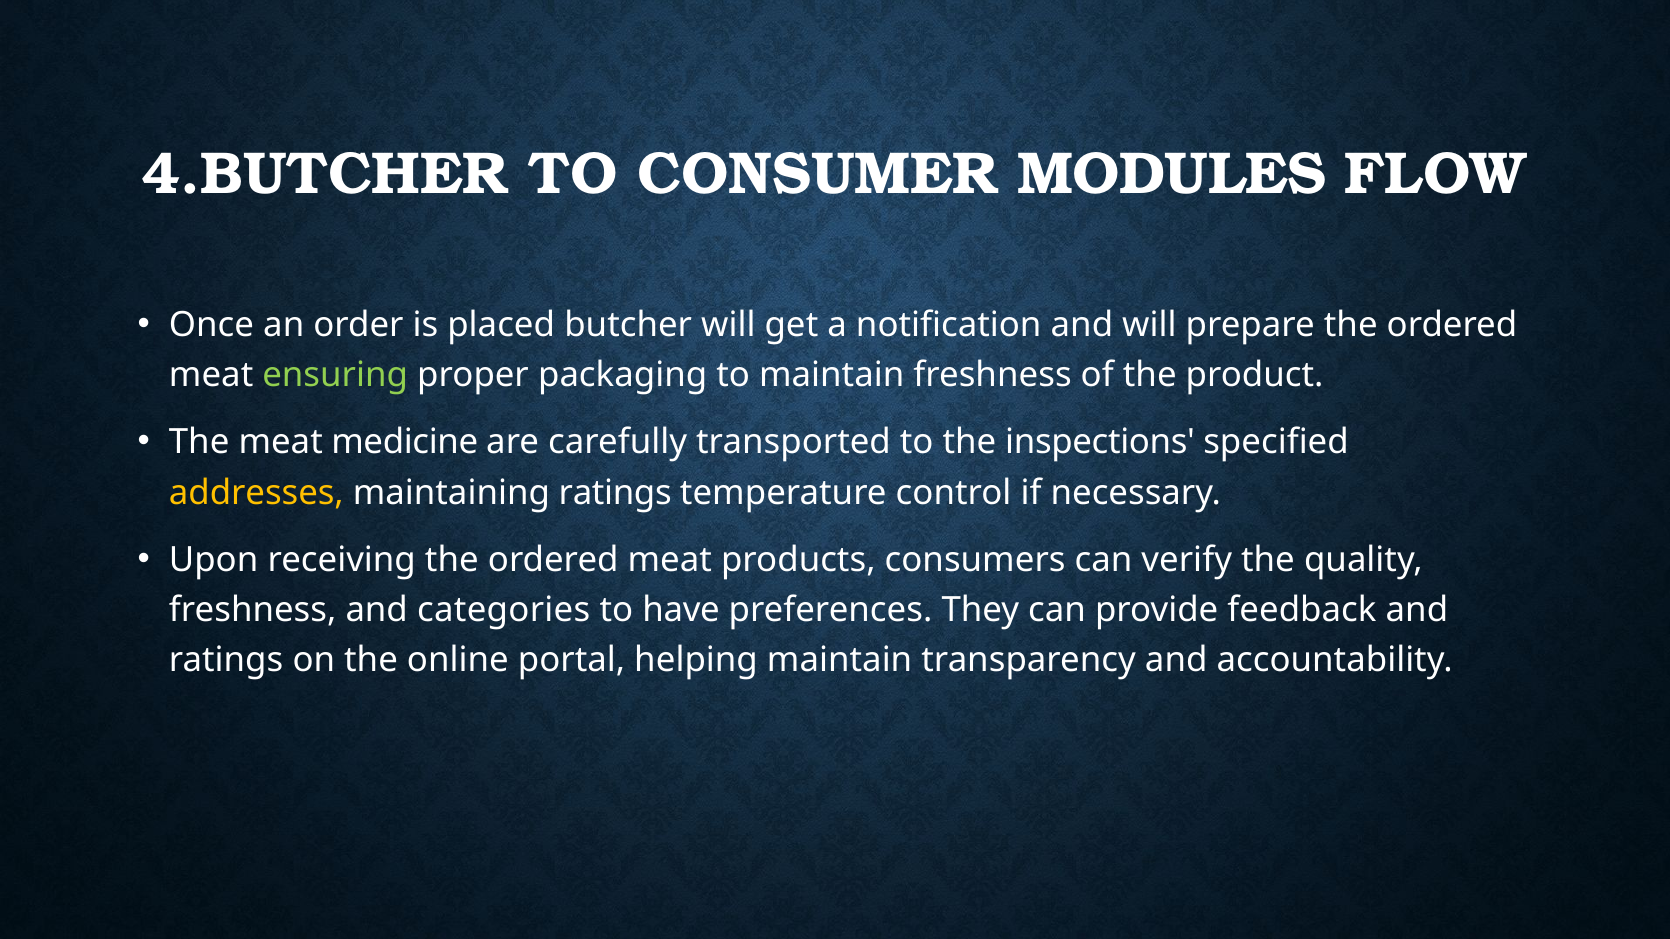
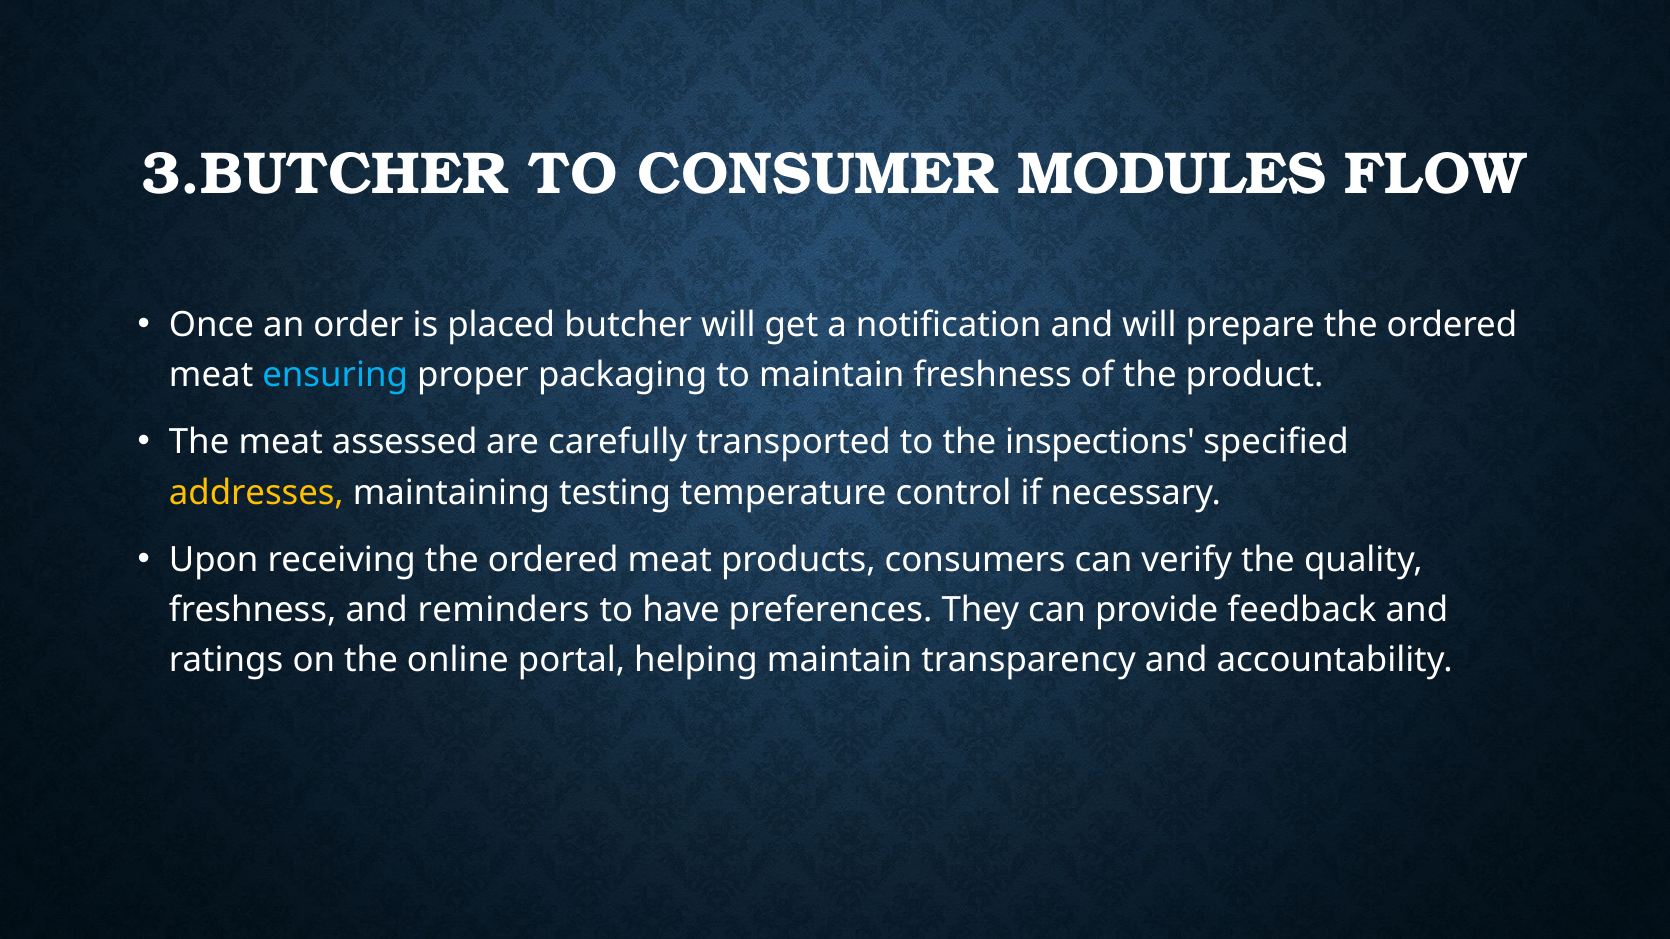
4.BUTCHER: 4.BUTCHER -> 3.BUTCHER
ensuring colour: light green -> light blue
medicine: medicine -> assessed
maintaining ratings: ratings -> testing
categories: categories -> reminders
